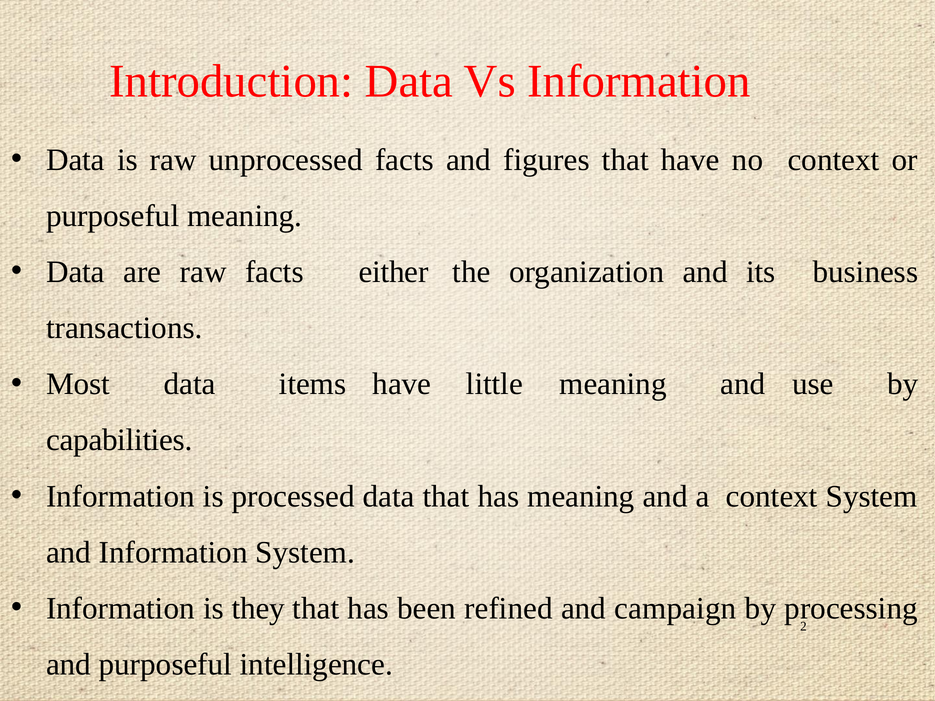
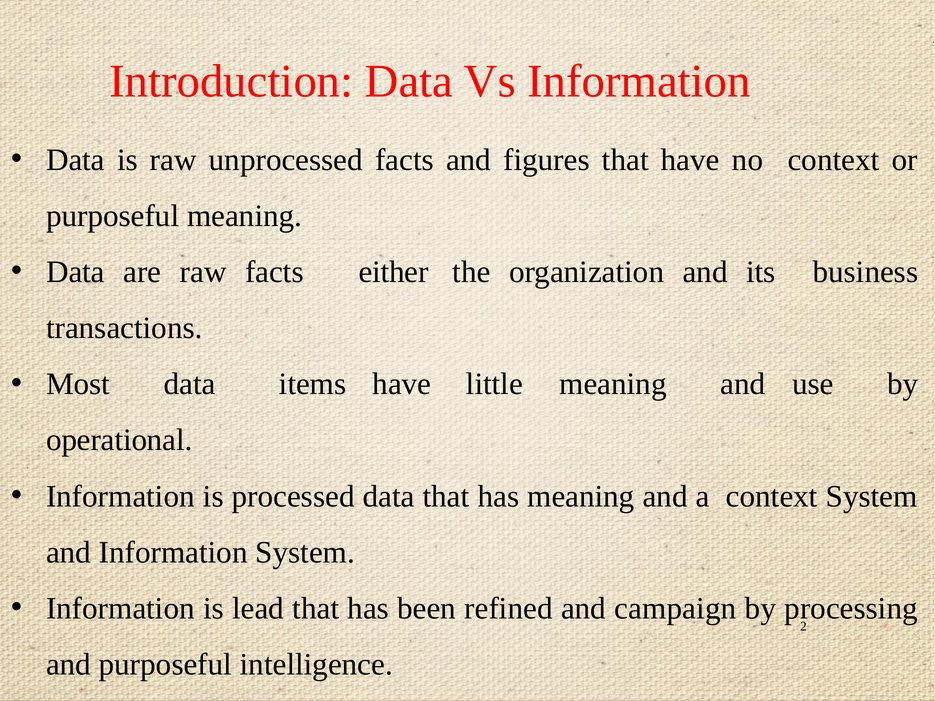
capabilities: capabilities -> operational
they: they -> lead
